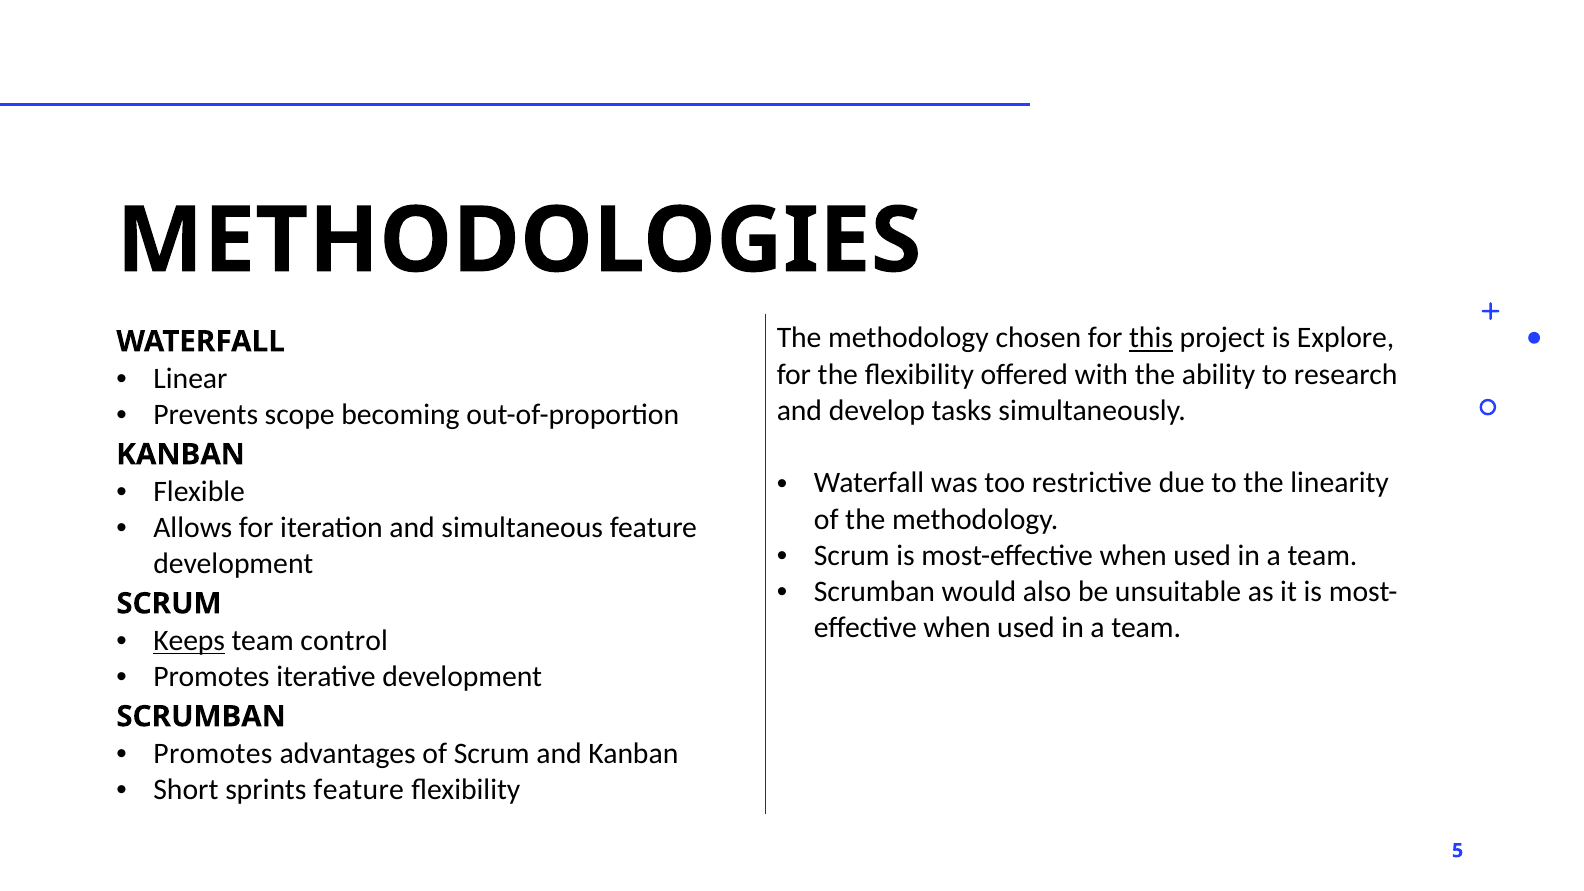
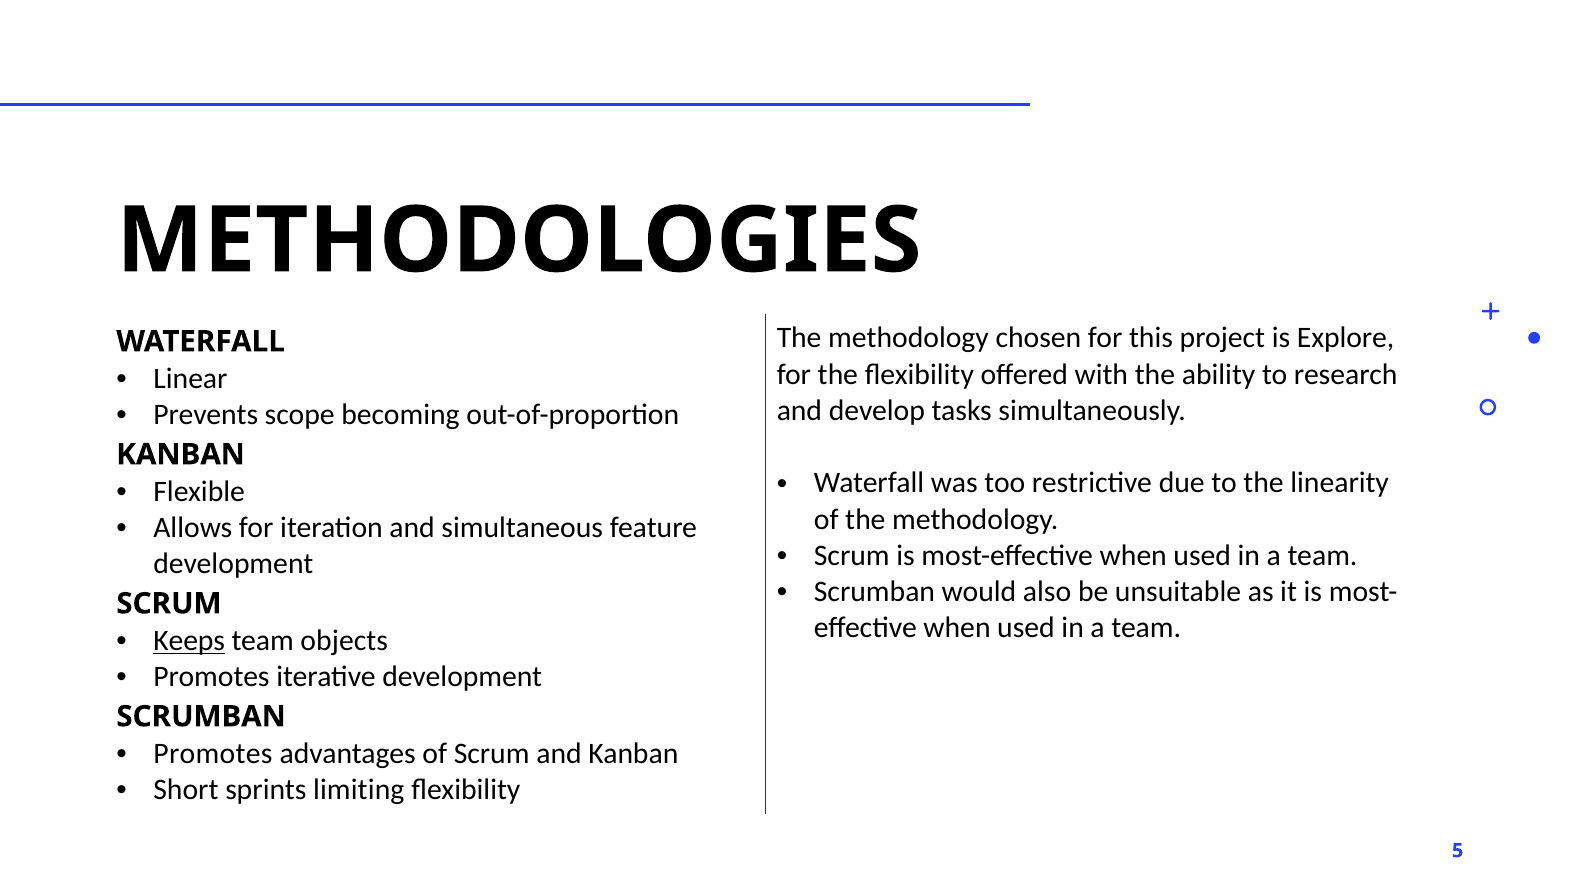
this underline: present -> none
control: control -> objects
sprints feature: feature -> limiting
